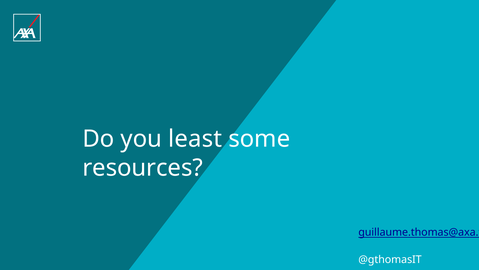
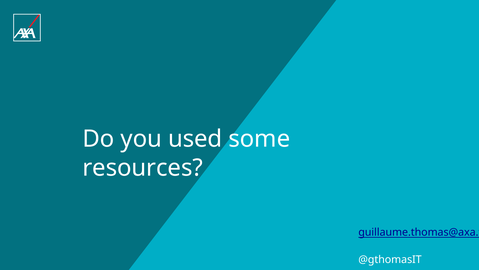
least: least -> used
